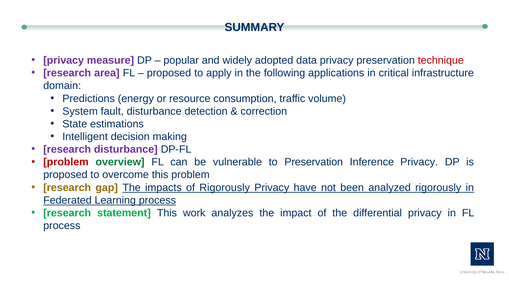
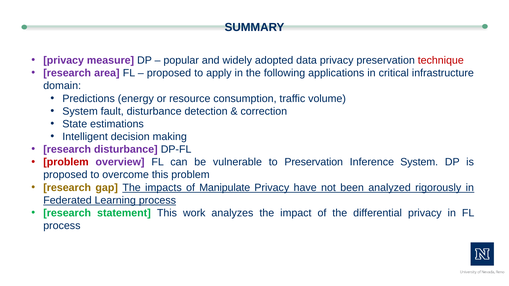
overview colour: green -> purple
Inference Privacy: Privacy -> System
of Rigorously: Rigorously -> Manipulate
